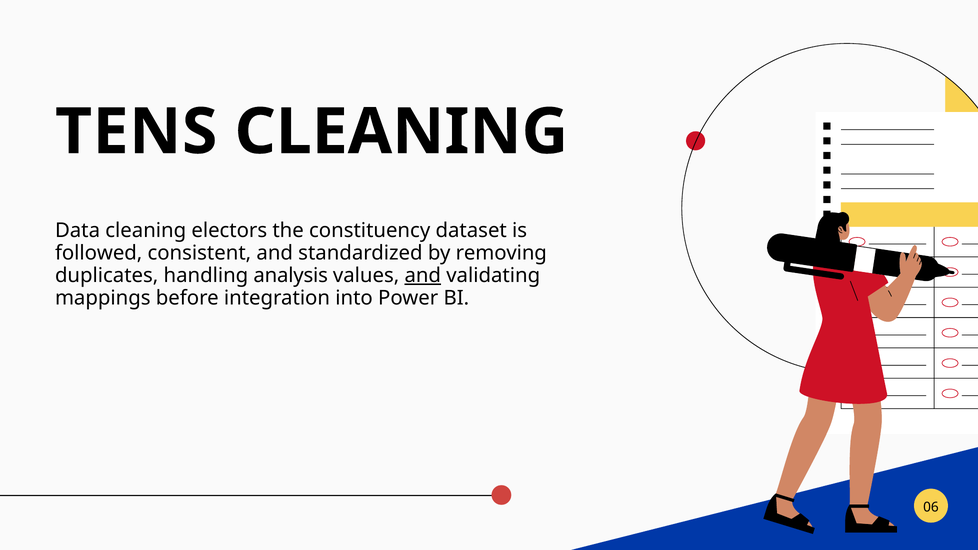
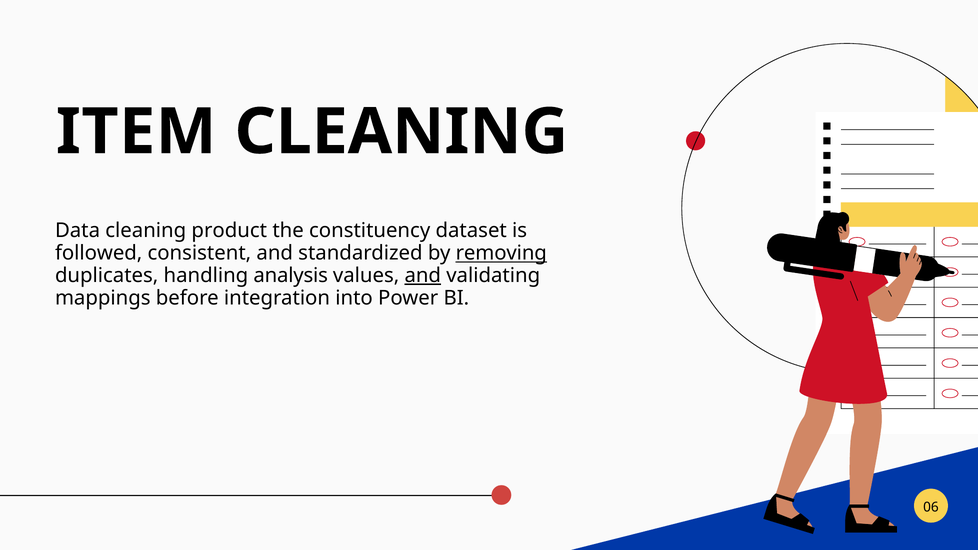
TENS: TENS -> ITEM
electors: electors -> product
removing underline: none -> present
